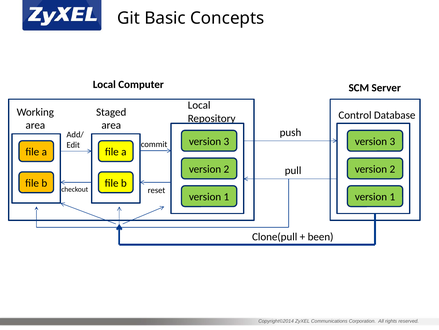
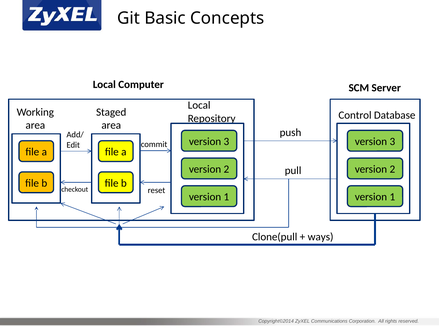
been: been -> ways
